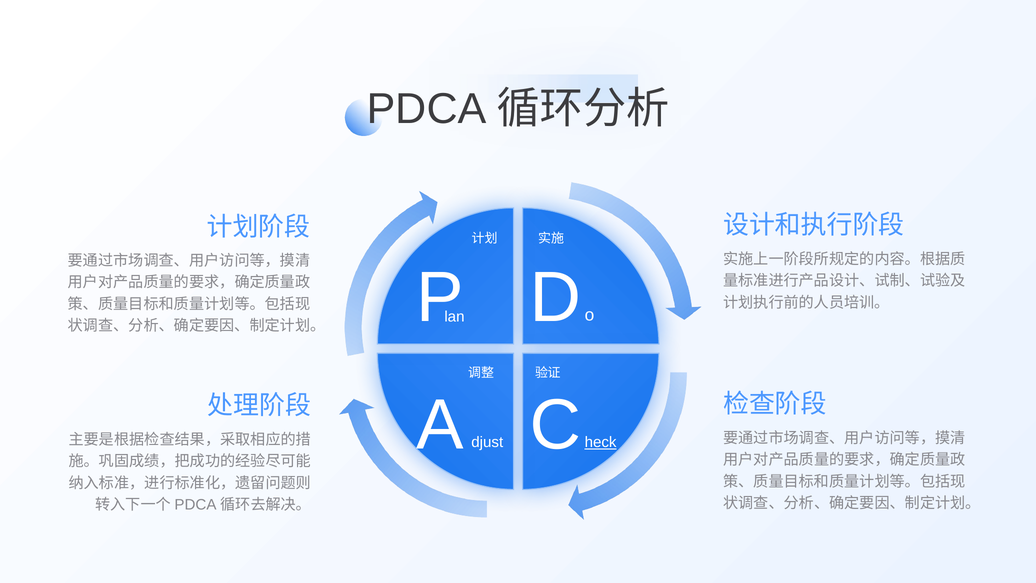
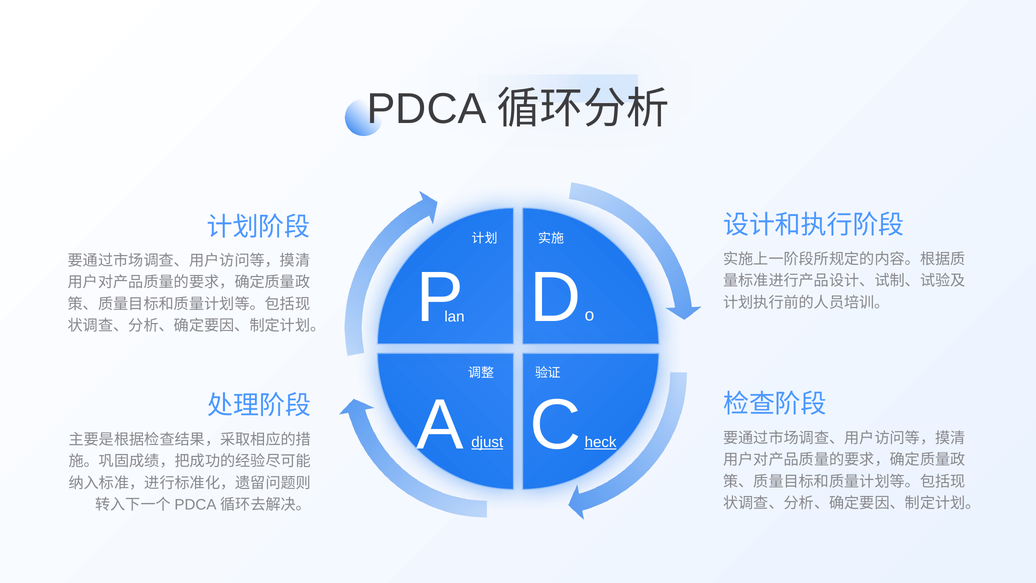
djust underline: none -> present
